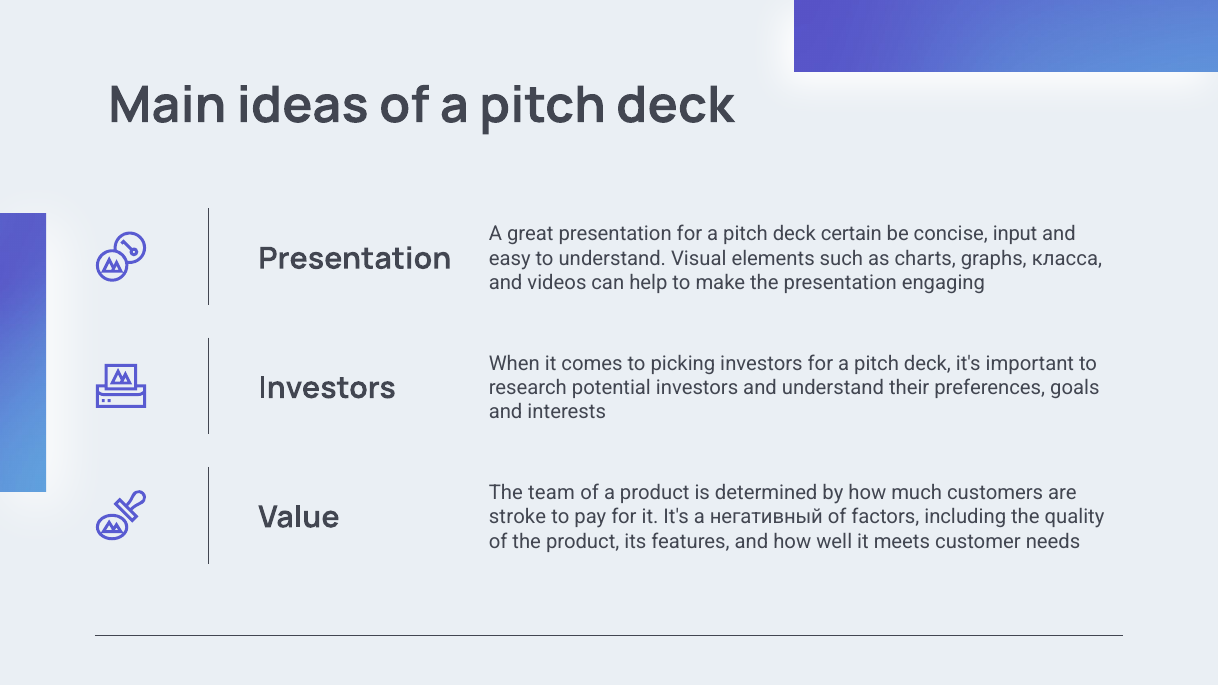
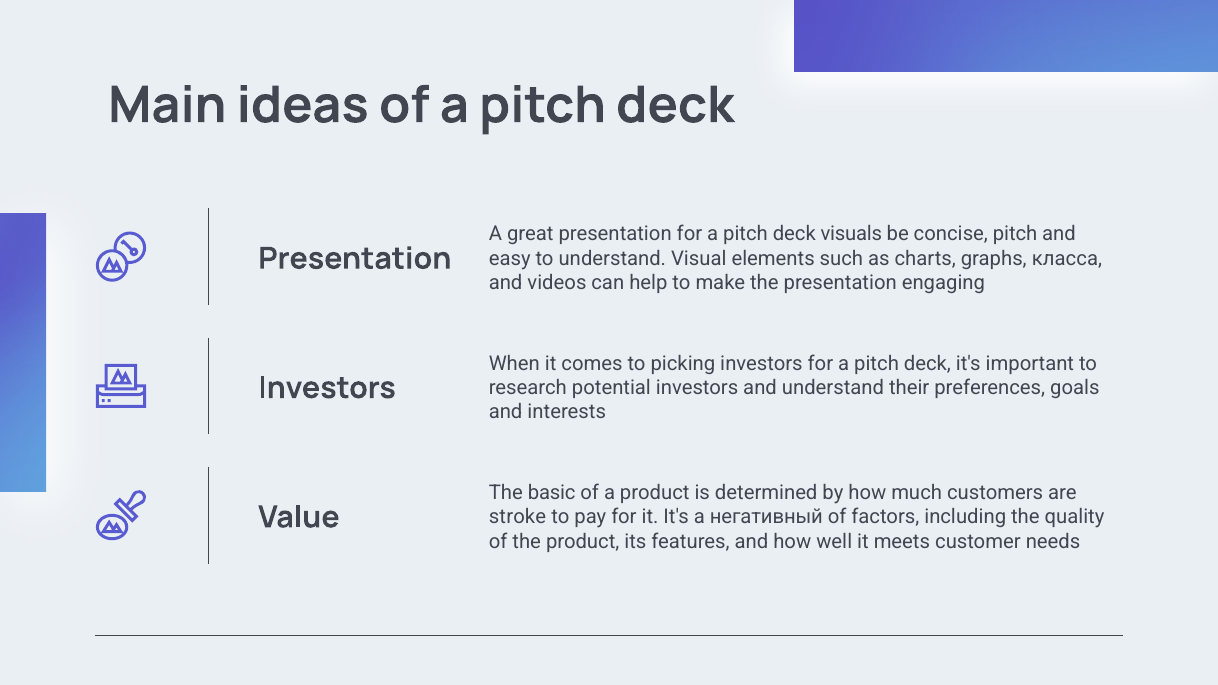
certain: certain -> visuals
concise input: input -> pitch
team: team -> basic
